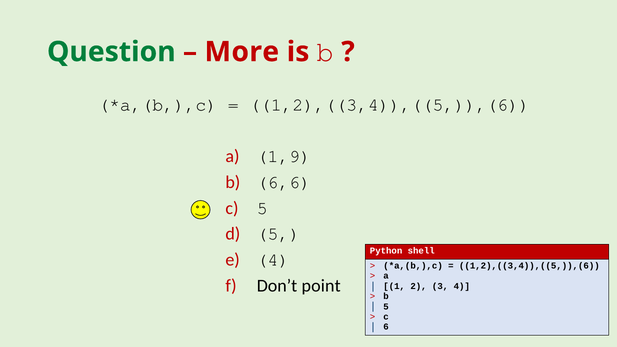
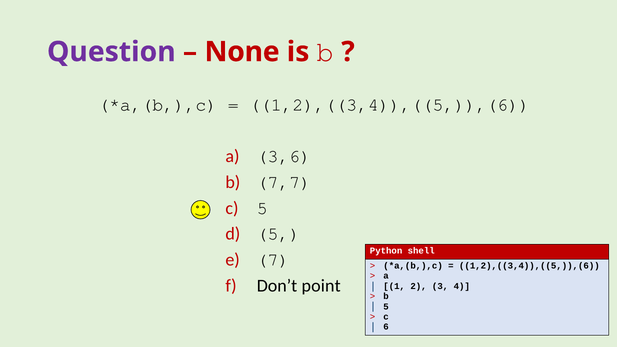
Question colour: green -> purple
More: More -> None
1,9: 1,9 -> 3,6
6,6: 6,6 -> 7,7
4 at (273, 260): 4 -> 7
